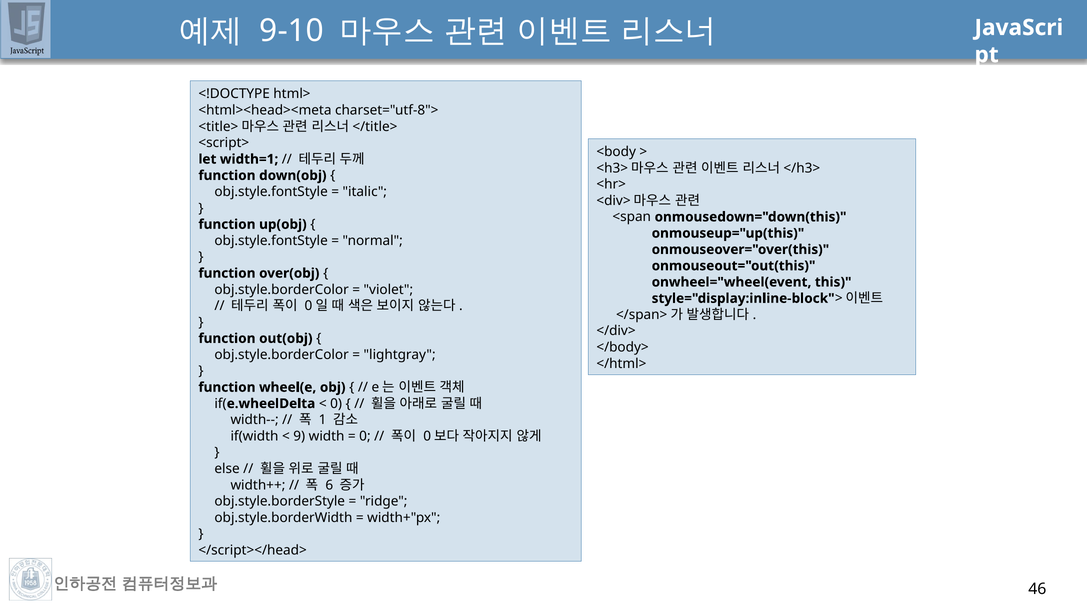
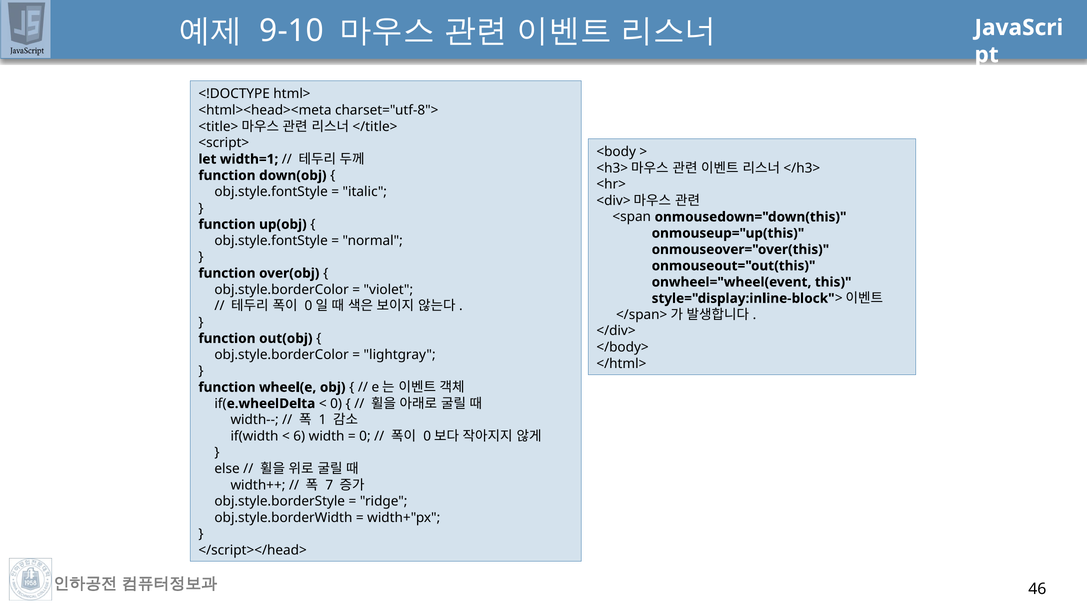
9: 9 -> 6
6: 6 -> 7
